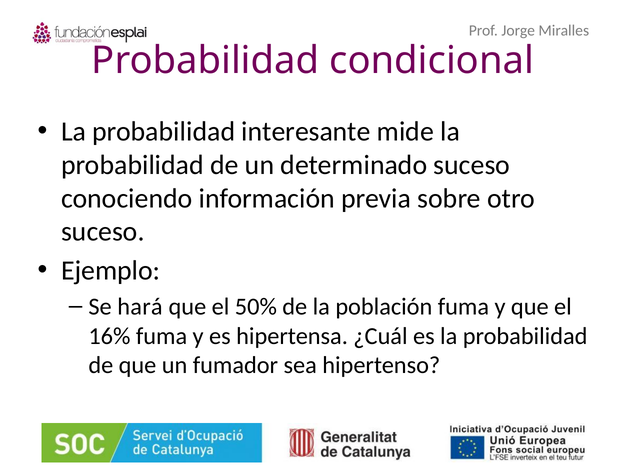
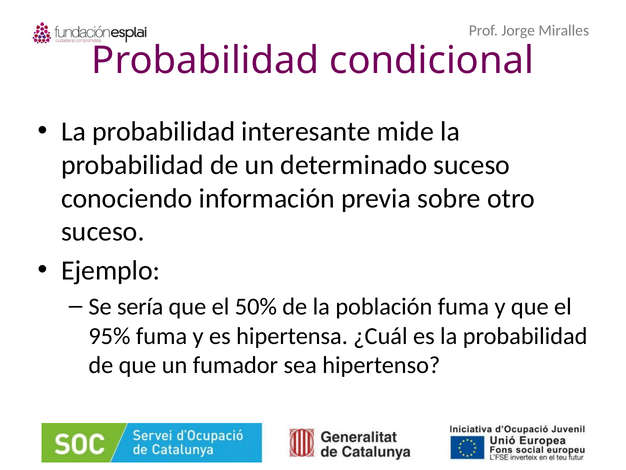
hará: hará -> sería
16%: 16% -> 95%
